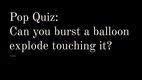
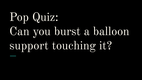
explode: explode -> support
